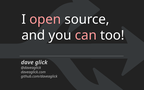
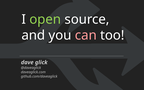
open colour: pink -> light green
